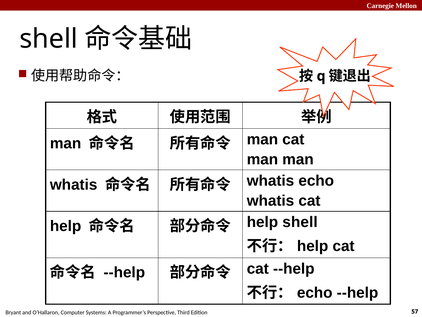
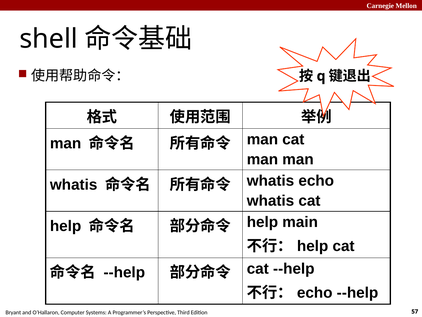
help shell: shell -> main
